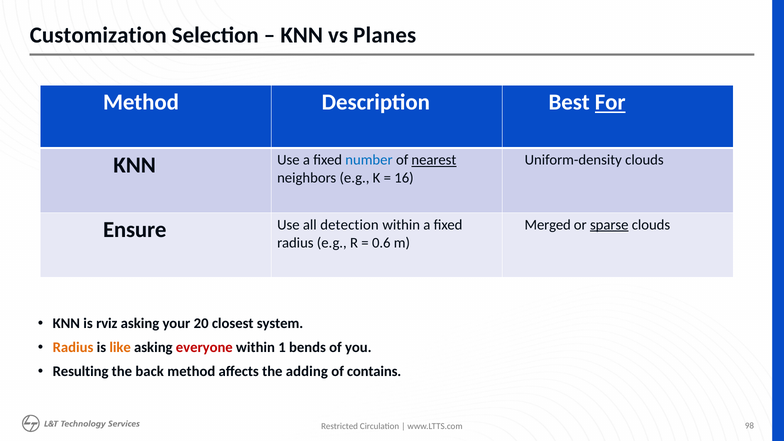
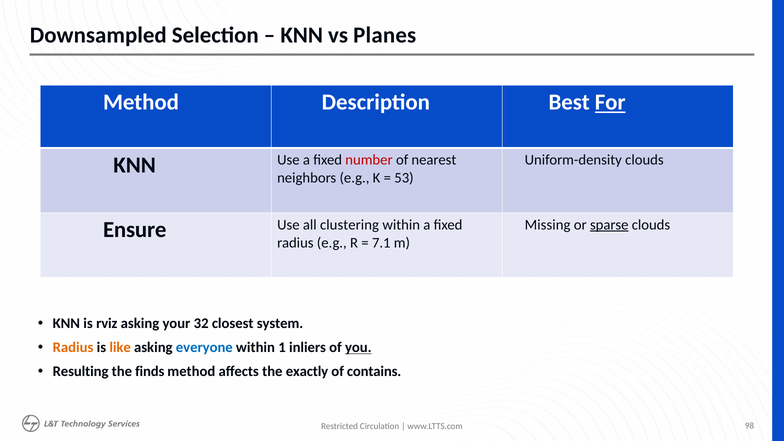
Customization: Customization -> Downsampled
number colour: blue -> red
nearest underline: present -> none
16: 16 -> 53
Merged: Merged -> Missing
detection: detection -> clustering
0.6: 0.6 -> 7.1
20: 20 -> 32
everyone colour: red -> blue
bends: bends -> inliers
you underline: none -> present
back: back -> finds
adding: adding -> exactly
